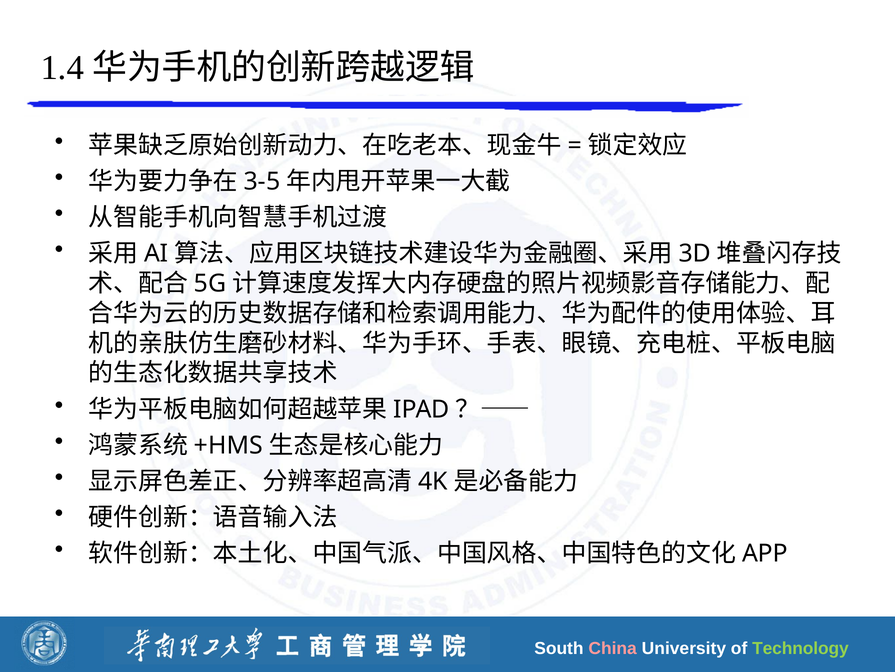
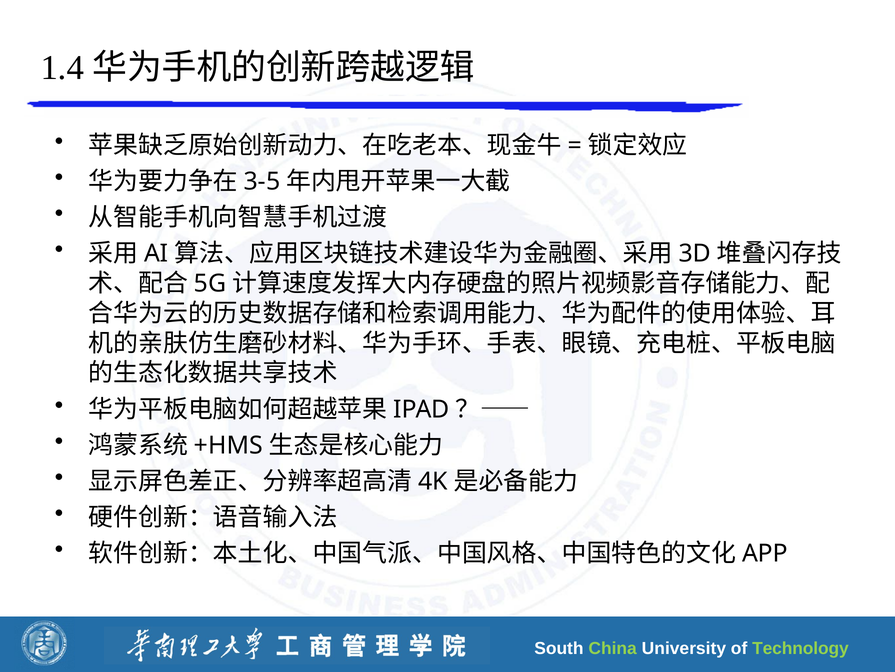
China colour: pink -> light green
